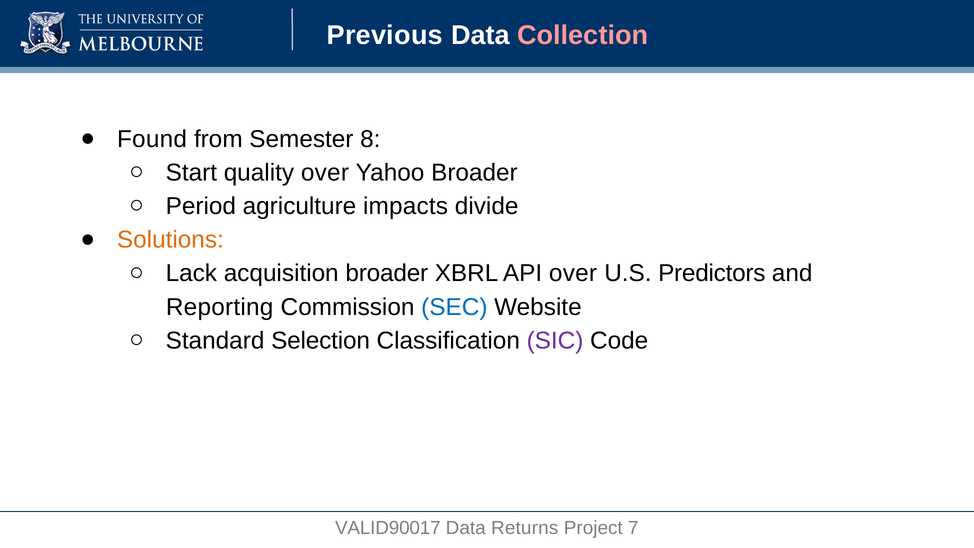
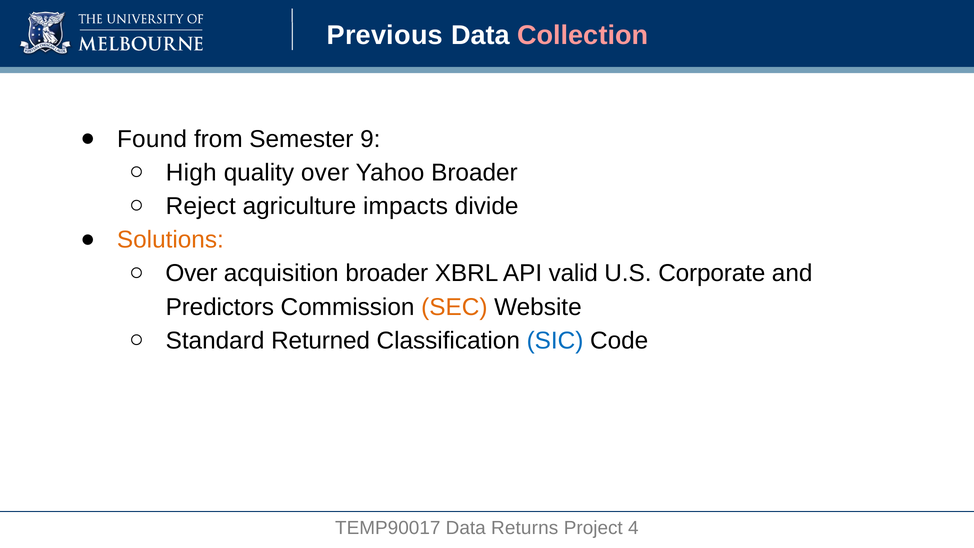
8: 8 -> 9
Start: Start -> High
Period: Period -> Reject
Lack at (191, 273): Lack -> Over
API over: over -> valid
Predictors: Predictors -> Corporate
Reporting: Reporting -> Predictors
SEC colour: blue -> orange
Selection: Selection -> Returned
SIC colour: purple -> blue
VALID90017: VALID90017 -> TEMP90017
7: 7 -> 4
